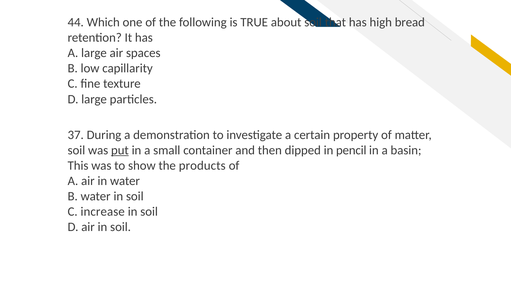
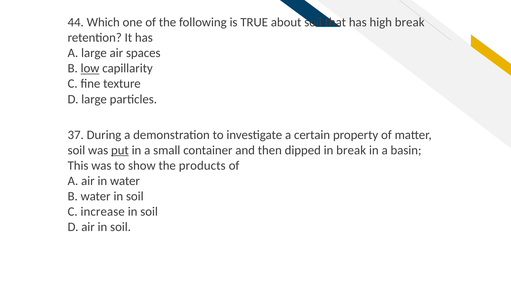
high bread: bread -> break
low underline: none -> present
in pencil: pencil -> break
